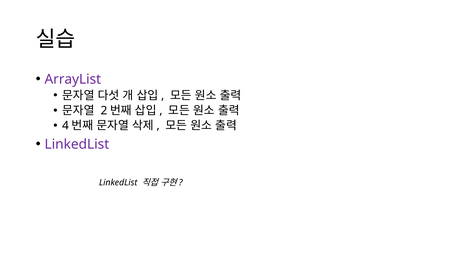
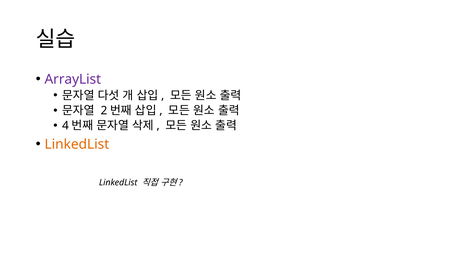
LinkedList at (77, 144) colour: purple -> orange
